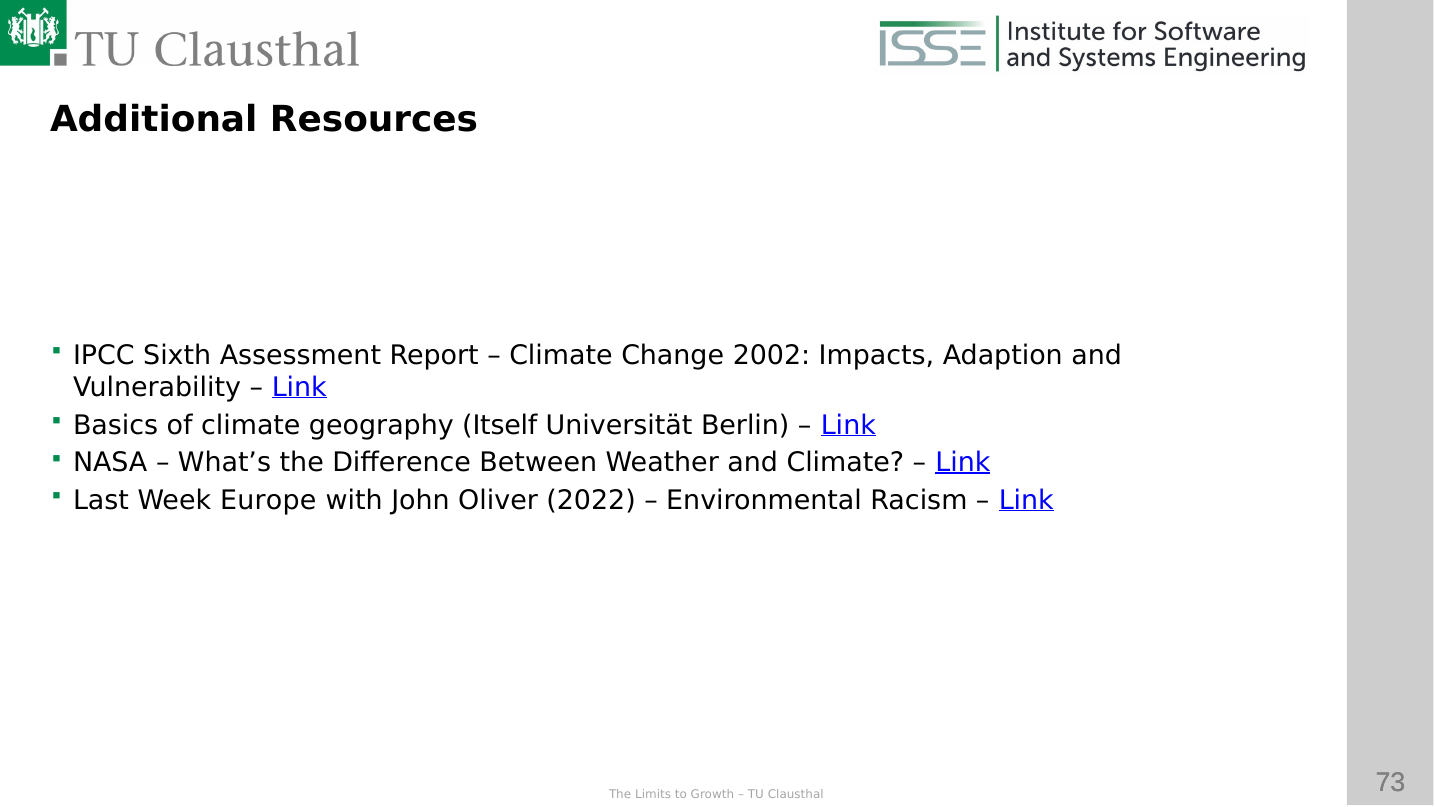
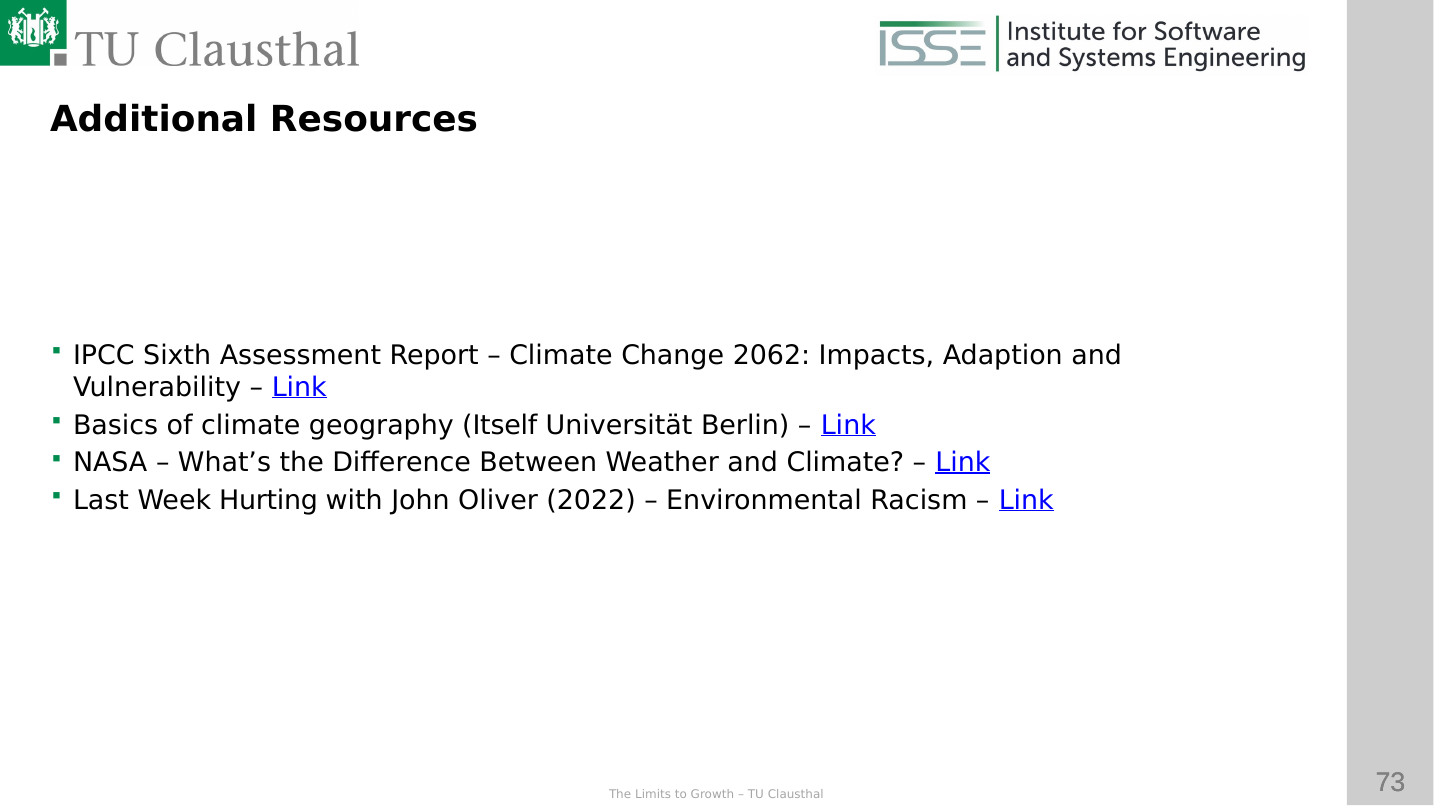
2002: 2002 -> 2062
Europe: Europe -> Hurting
